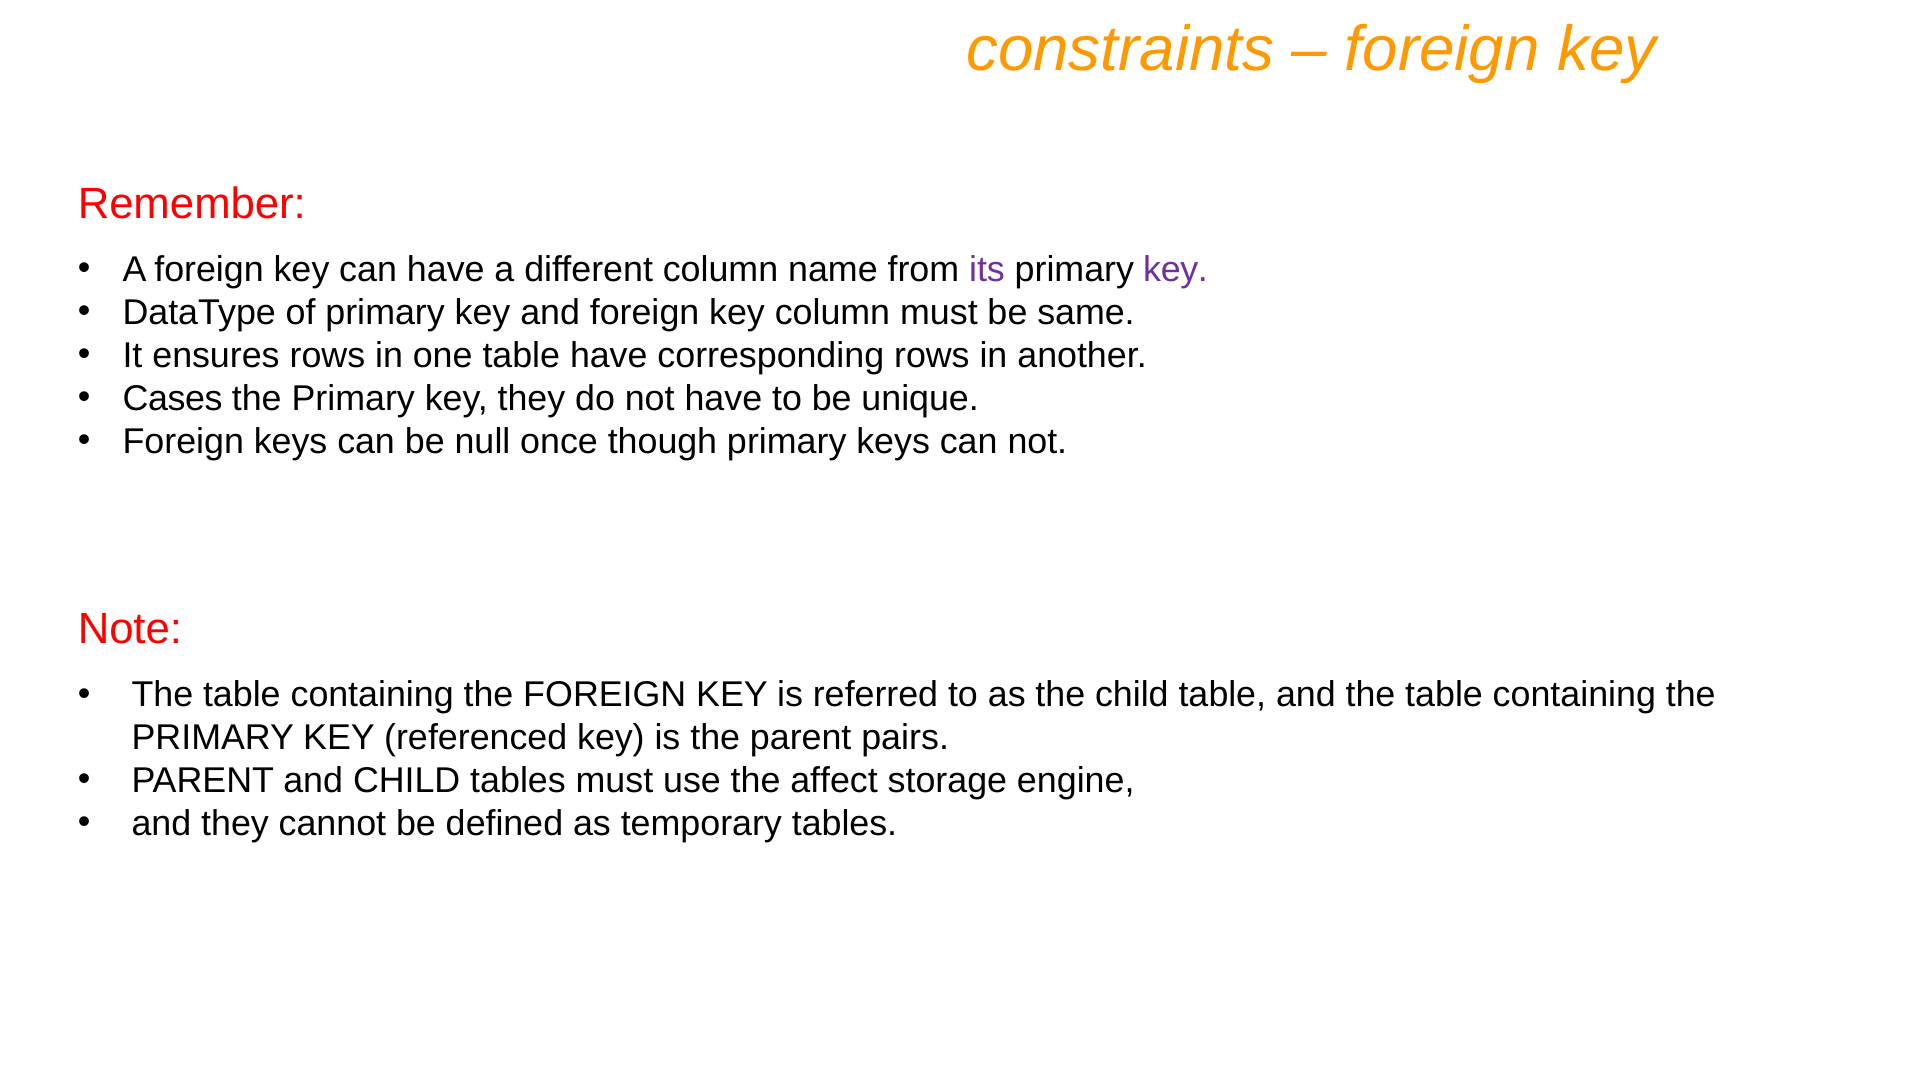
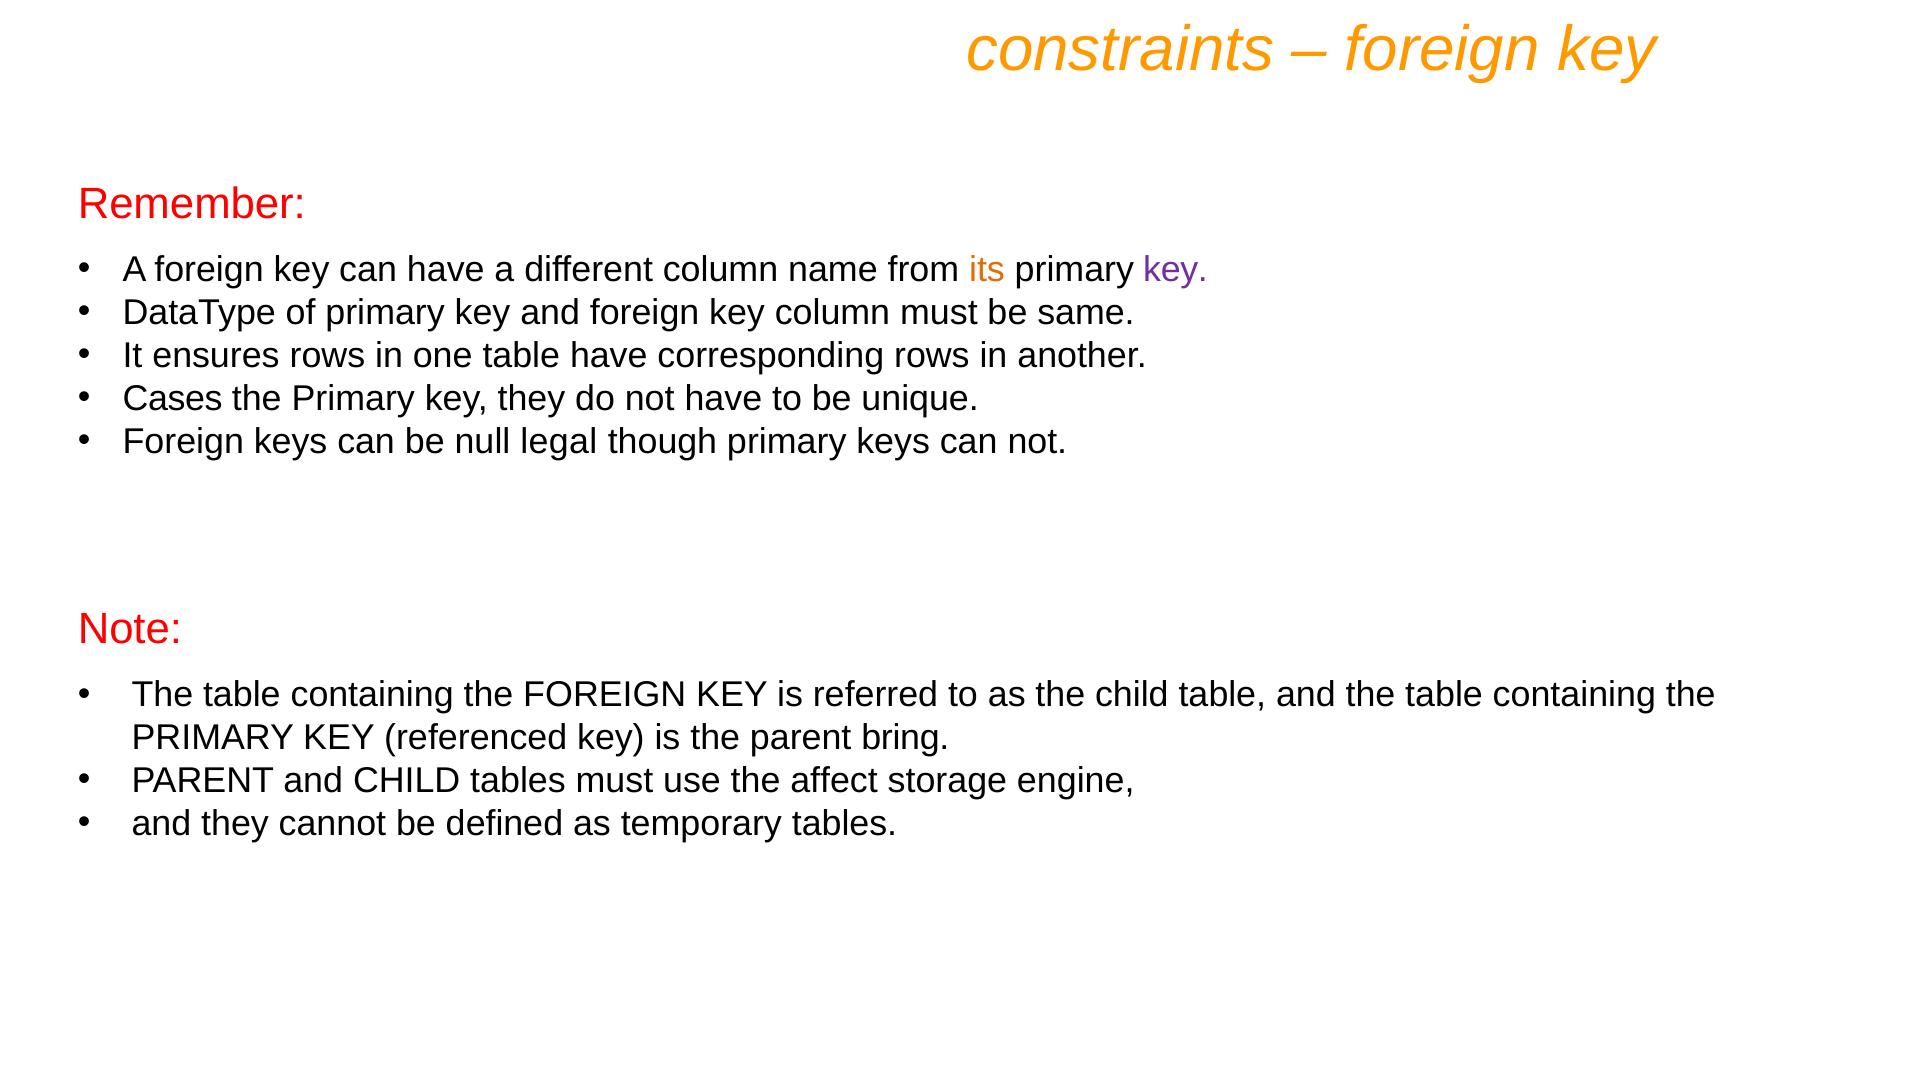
its colour: purple -> orange
once: once -> legal
pairs: pairs -> bring
